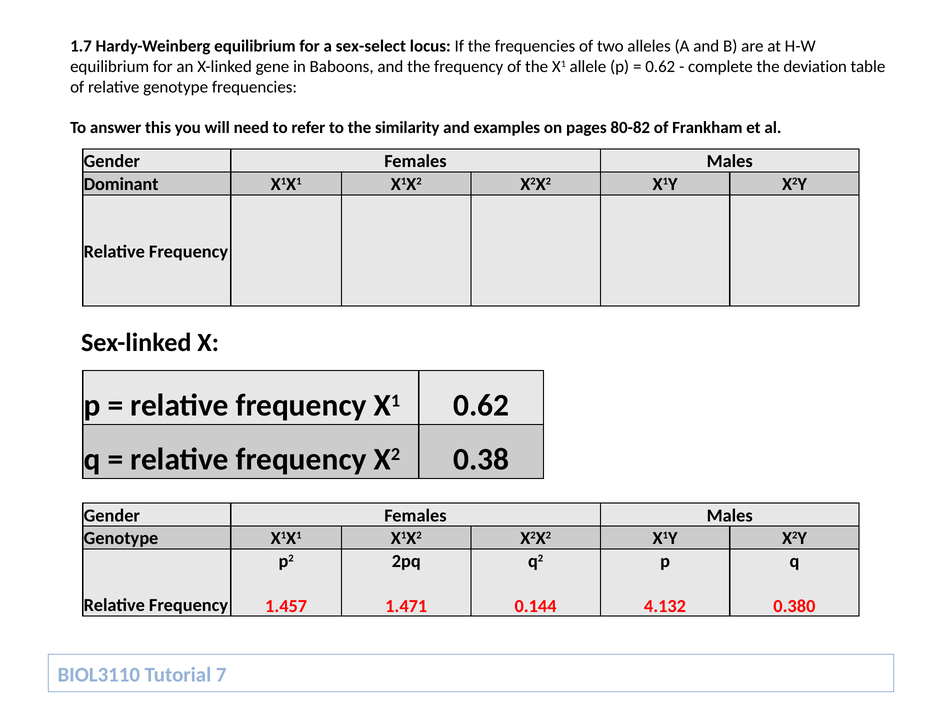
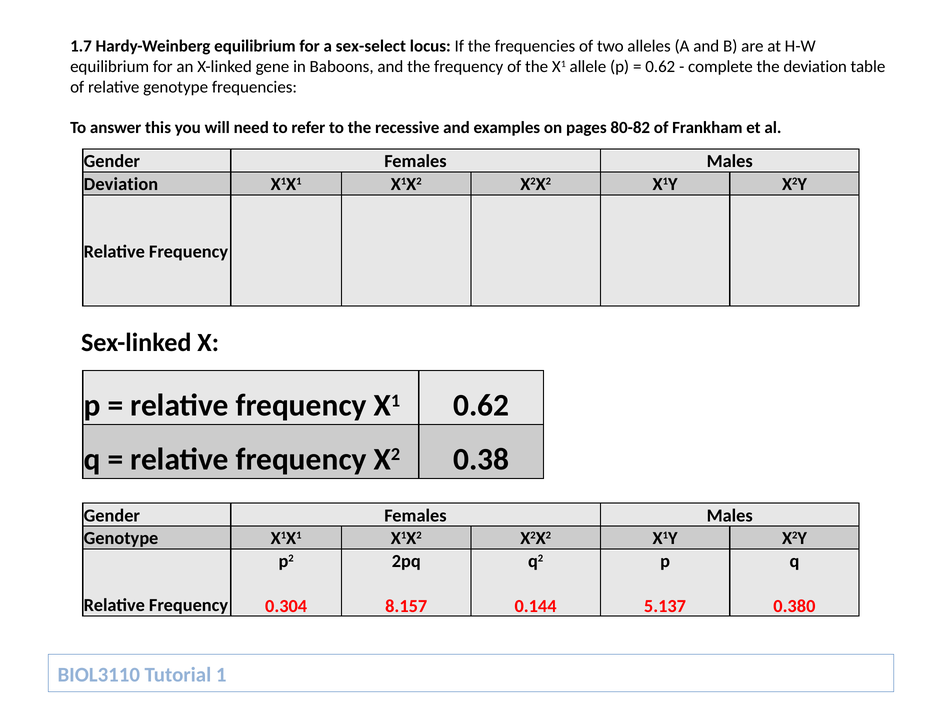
similarity: similarity -> recessive
Dominant at (121, 184): Dominant -> Deviation
1.457: 1.457 -> 0.304
1.471: 1.471 -> 8.157
4.132: 4.132 -> 5.137
7: 7 -> 1
